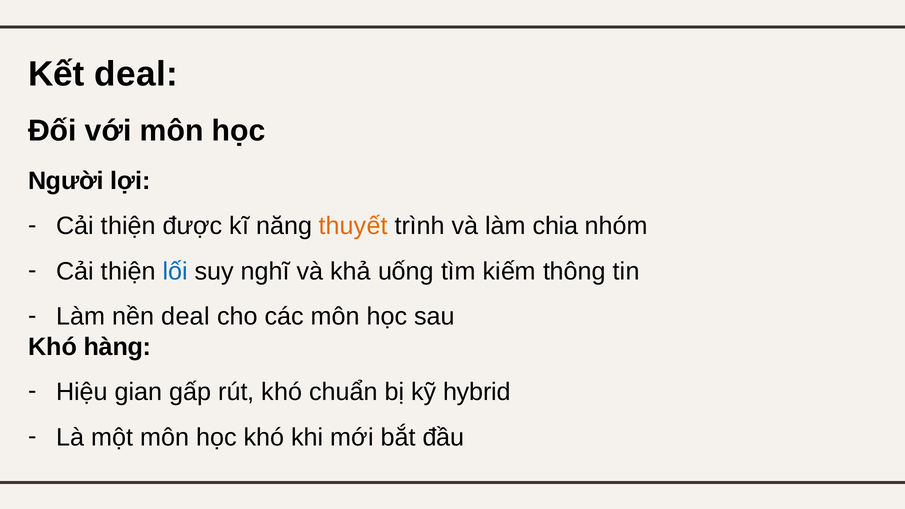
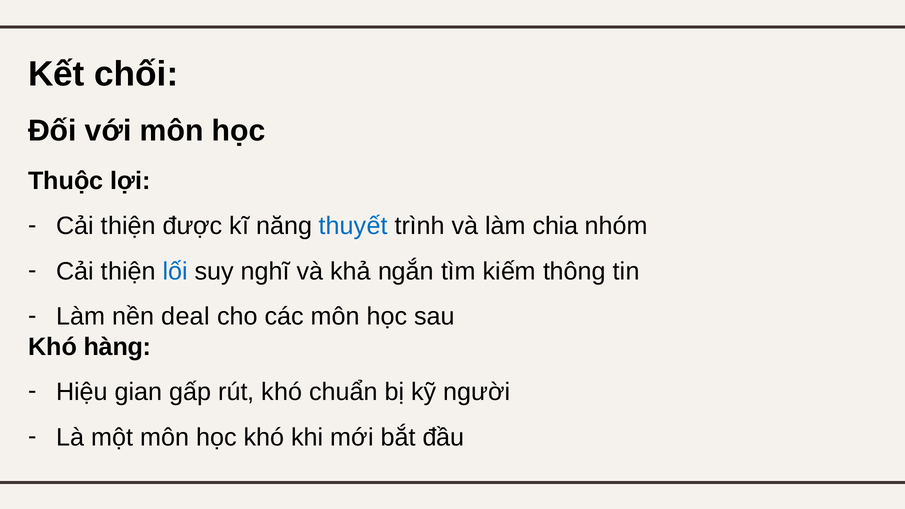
Kết deal: deal -> chối
Người: Người -> Thuộc
thuyết colour: orange -> blue
uống: uống -> ngắn
hybrid: hybrid -> người
